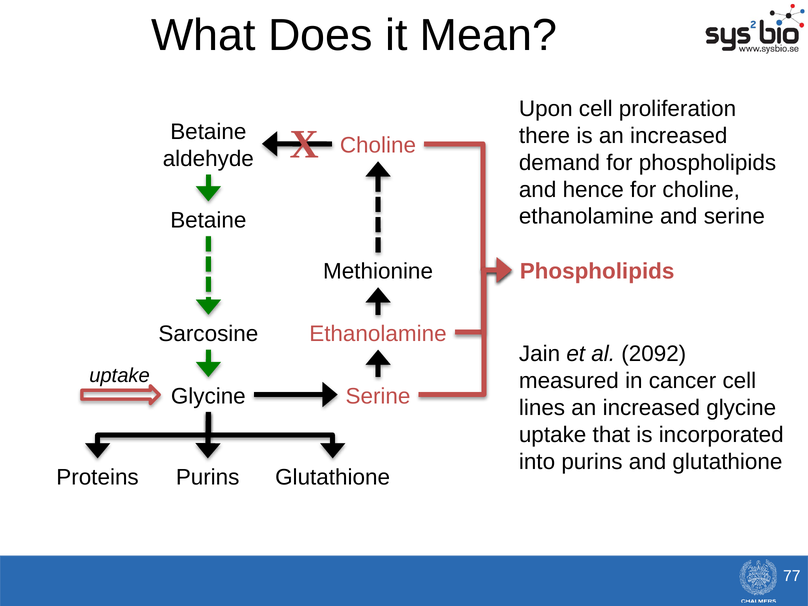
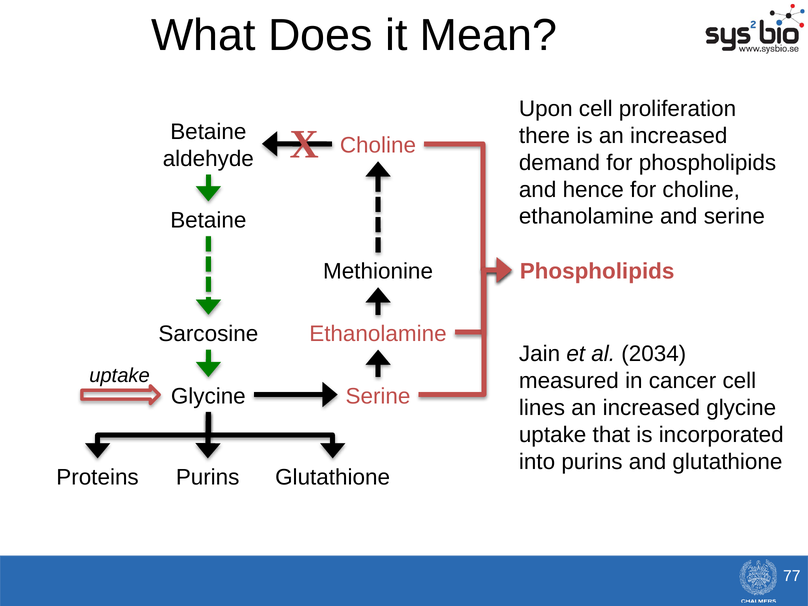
2092: 2092 -> 2034
